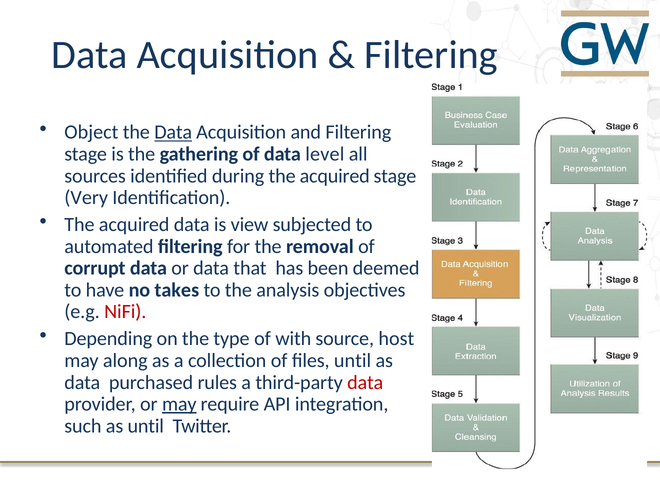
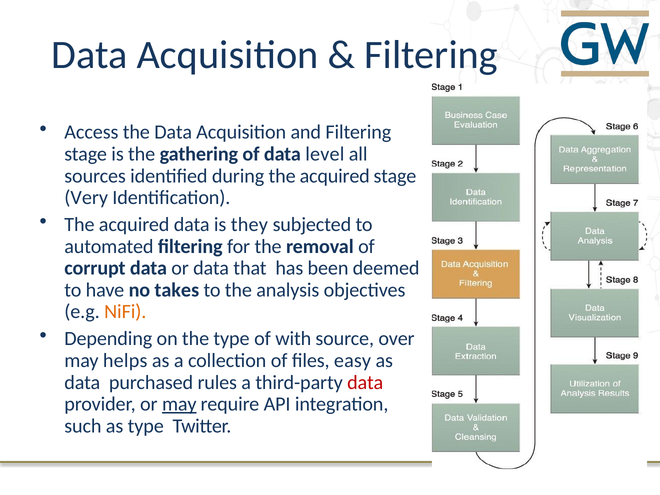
Object: Object -> Access
Data at (173, 132) underline: present -> none
view: view -> they
NiFi colour: red -> orange
host: host -> over
along: along -> helps
files until: until -> easy
as until: until -> type
